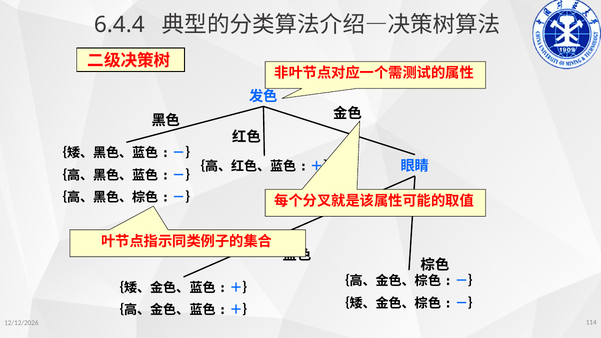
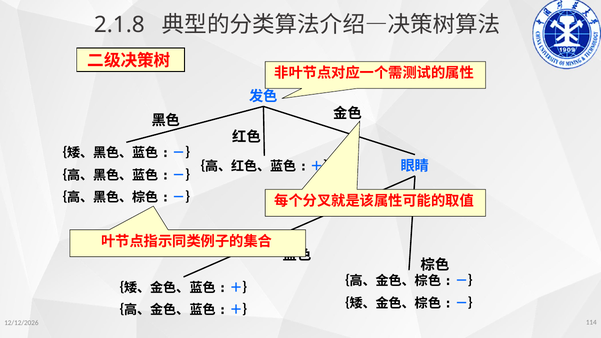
6.4.4: 6.4.4 -> 2.1.8
